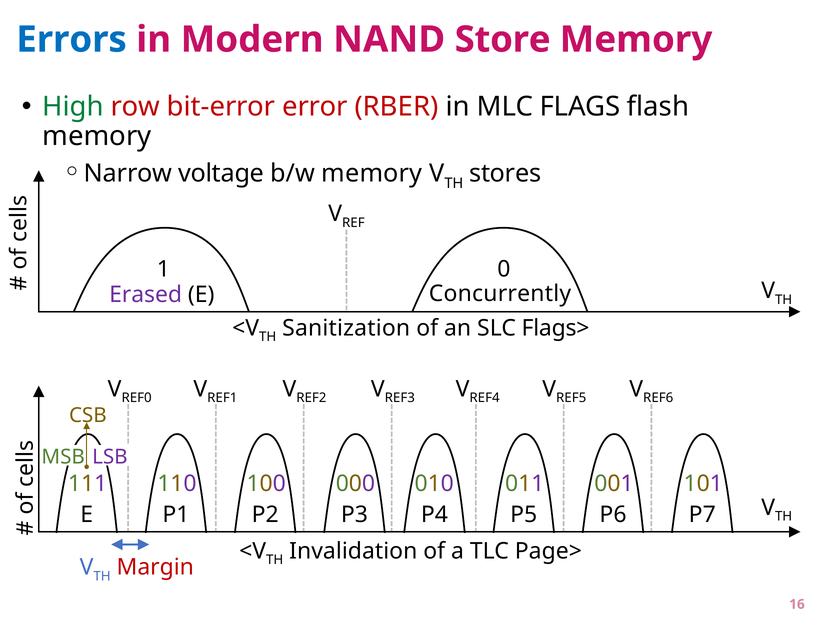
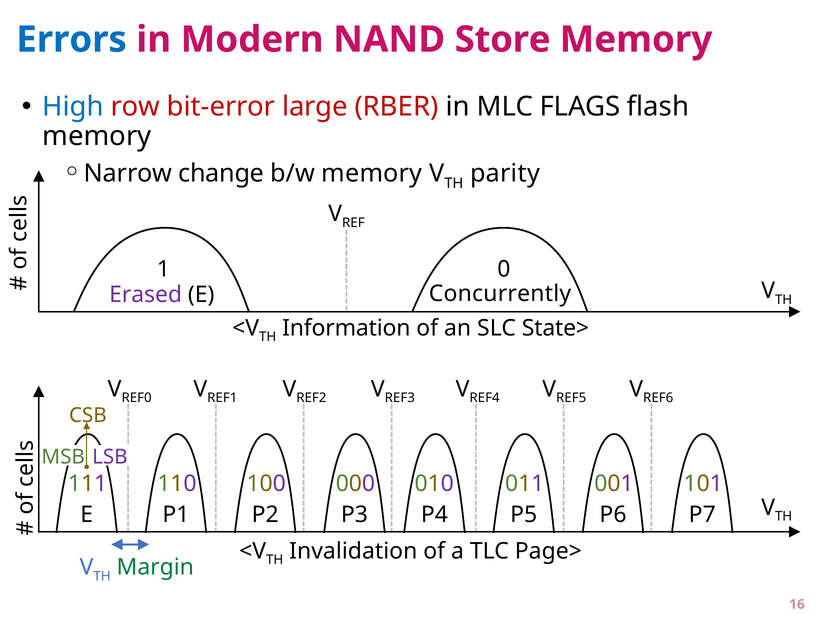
High colour: green -> blue
error: error -> large
voltage: voltage -> change
stores: stores -> parity
Sanitization: Sanitization -> Information
Flags>: Flags> -> State>
Margin colour: red -> green
